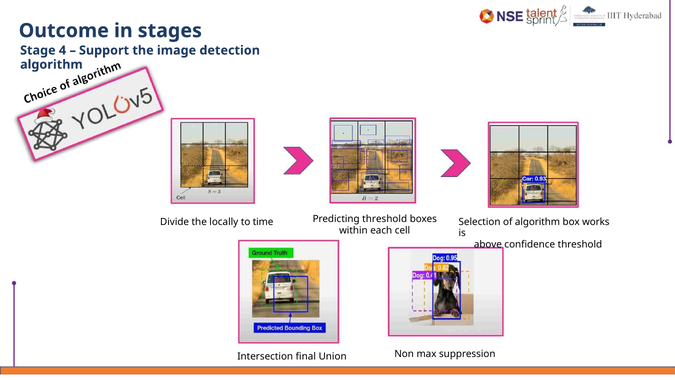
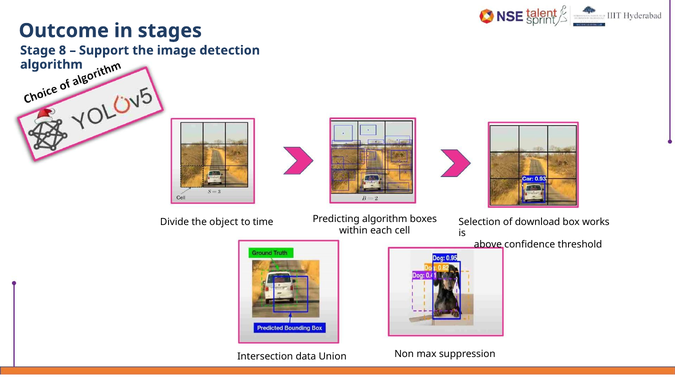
4: 4 -> 8
Predicting threshold: threshold -> algorithm
locally: locally -> object
of algorithm: algorithm -> download
final: final -> data
